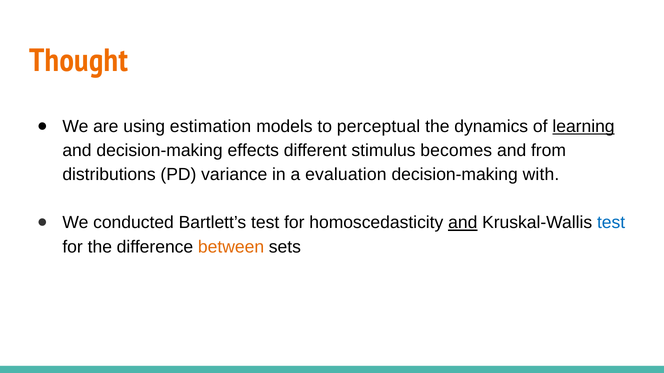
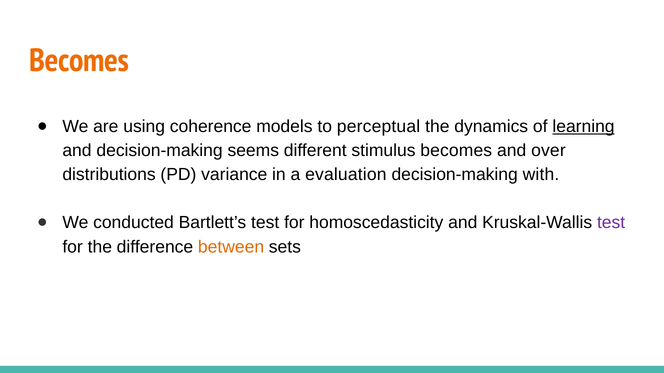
Thought at (79, 61): Thought -> Becomes
estimation: estimation -> coherence
effects: effects -> seems
from: from -> over
and at (463, 223) underline: present -> none
test at (611, 223) colour: blue -> purple
